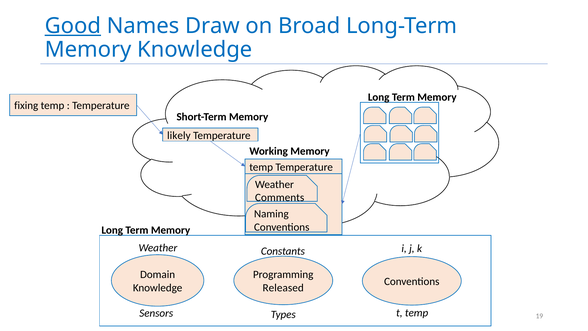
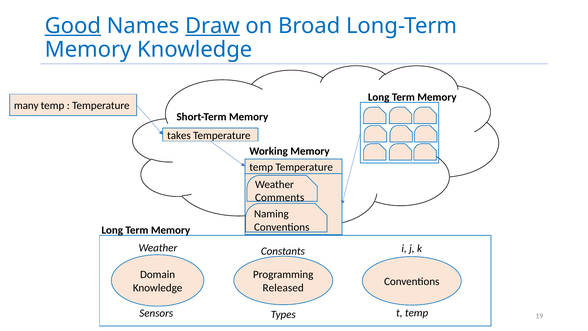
Draw underline: none -> present
fixing: fixing -> many
likely: likely -> takes
